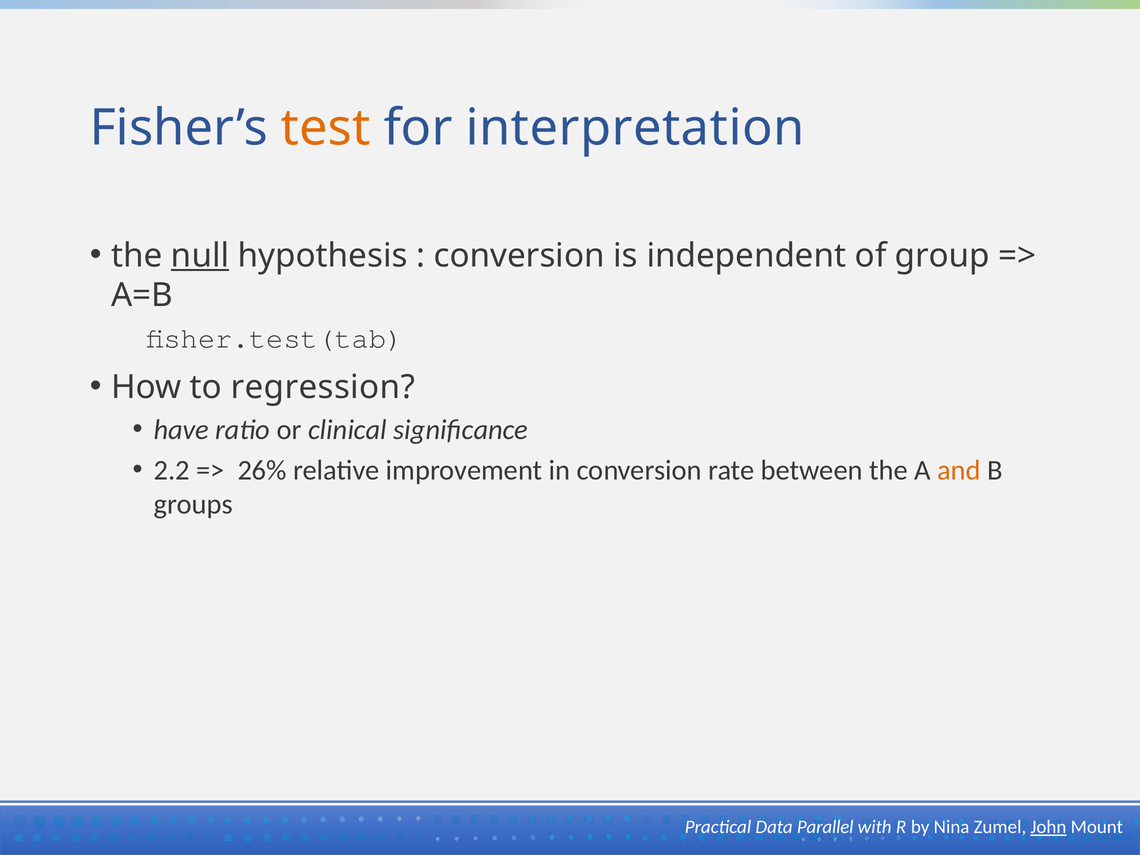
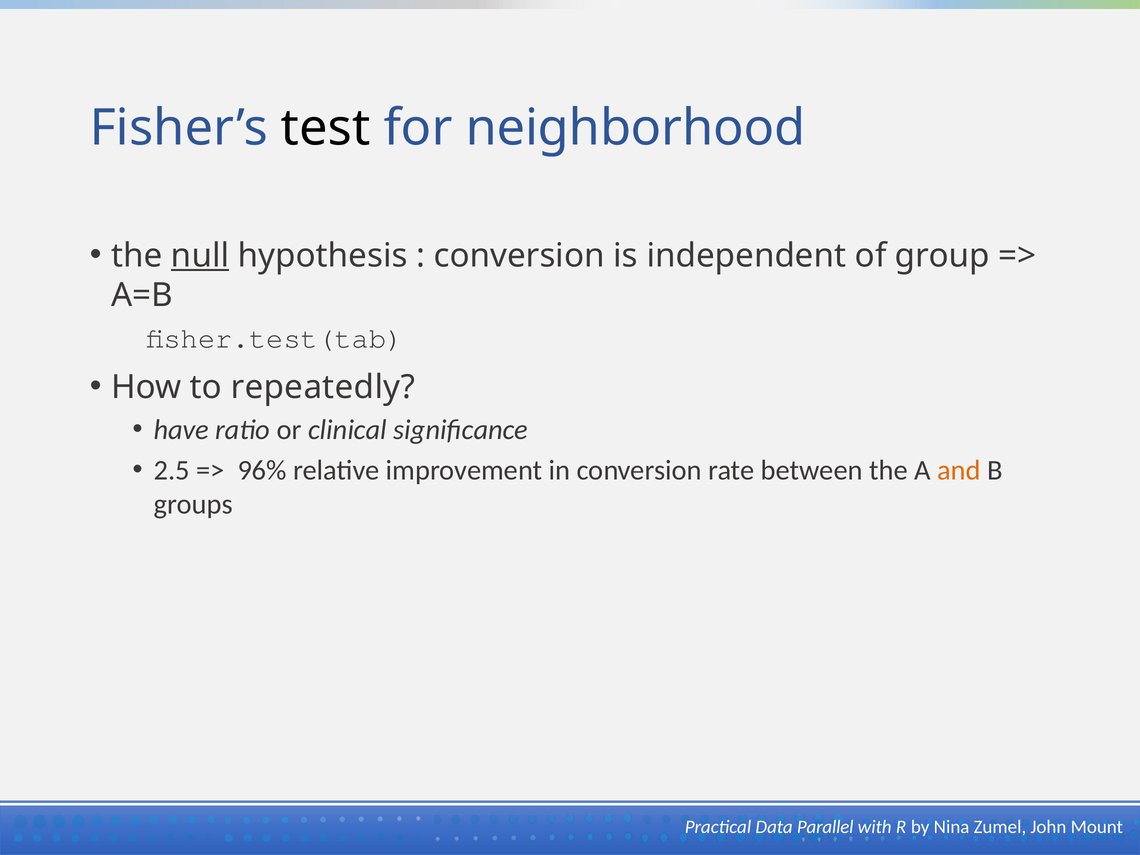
test colour: orange -> black
interpretation: interpretation -> neighborhood
regression: regression -> repeatedly
2.2: 2.2 -> 2.5
26%: 26% -> 96%
John underline: present -> none
